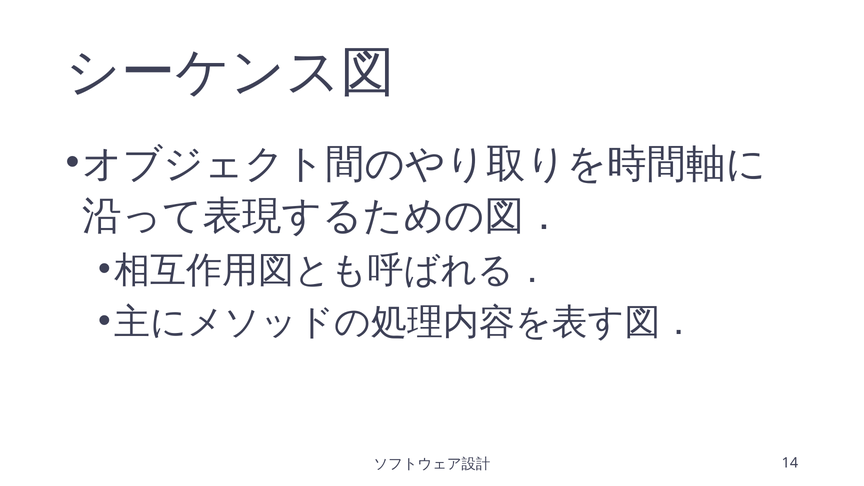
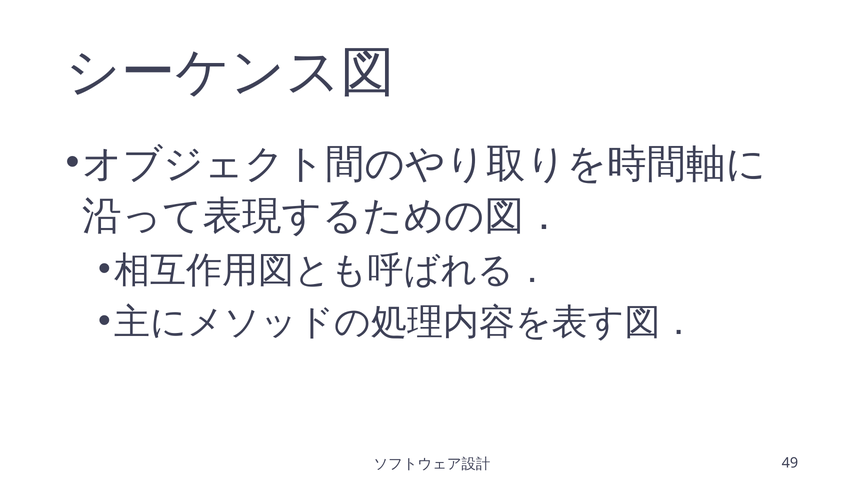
14: 14 -> 49
